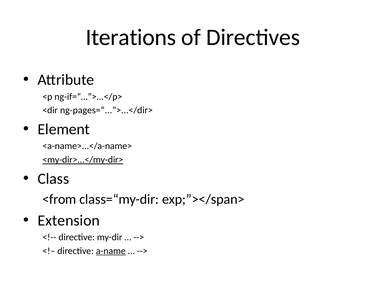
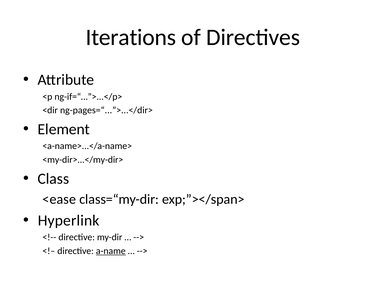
<my-dir>...</my-dir> underline: present -> none
<from: <from -> <ease
Extension: Extension -> Hyperlink
